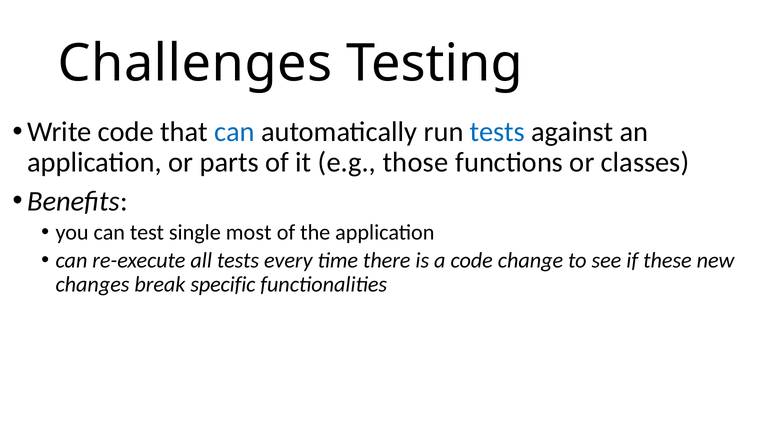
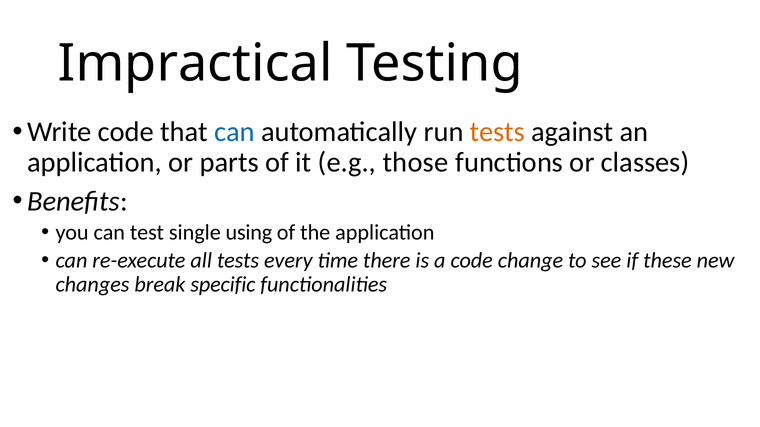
Challenges: Challenges -> Impractical
tests at (497, 132) colour: blue -> orange
most: most -> using
